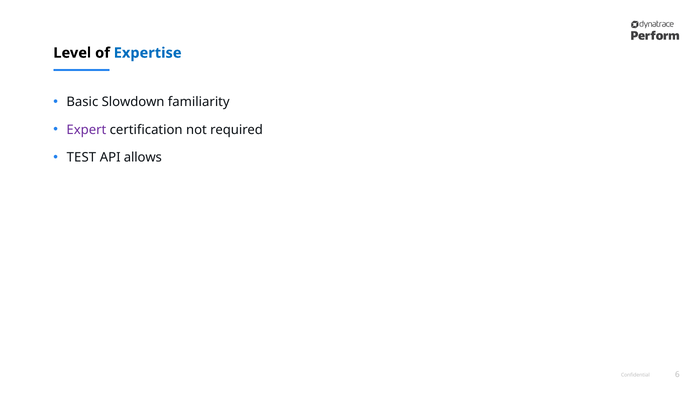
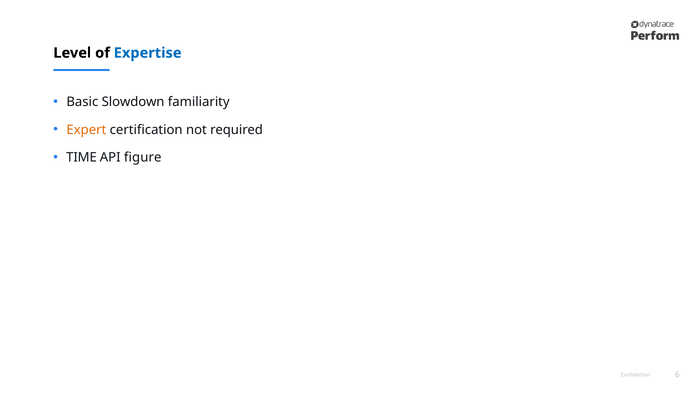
Expert colour: purple -> orange
TEST: TEST -> TIME
allows: allows -> figure
